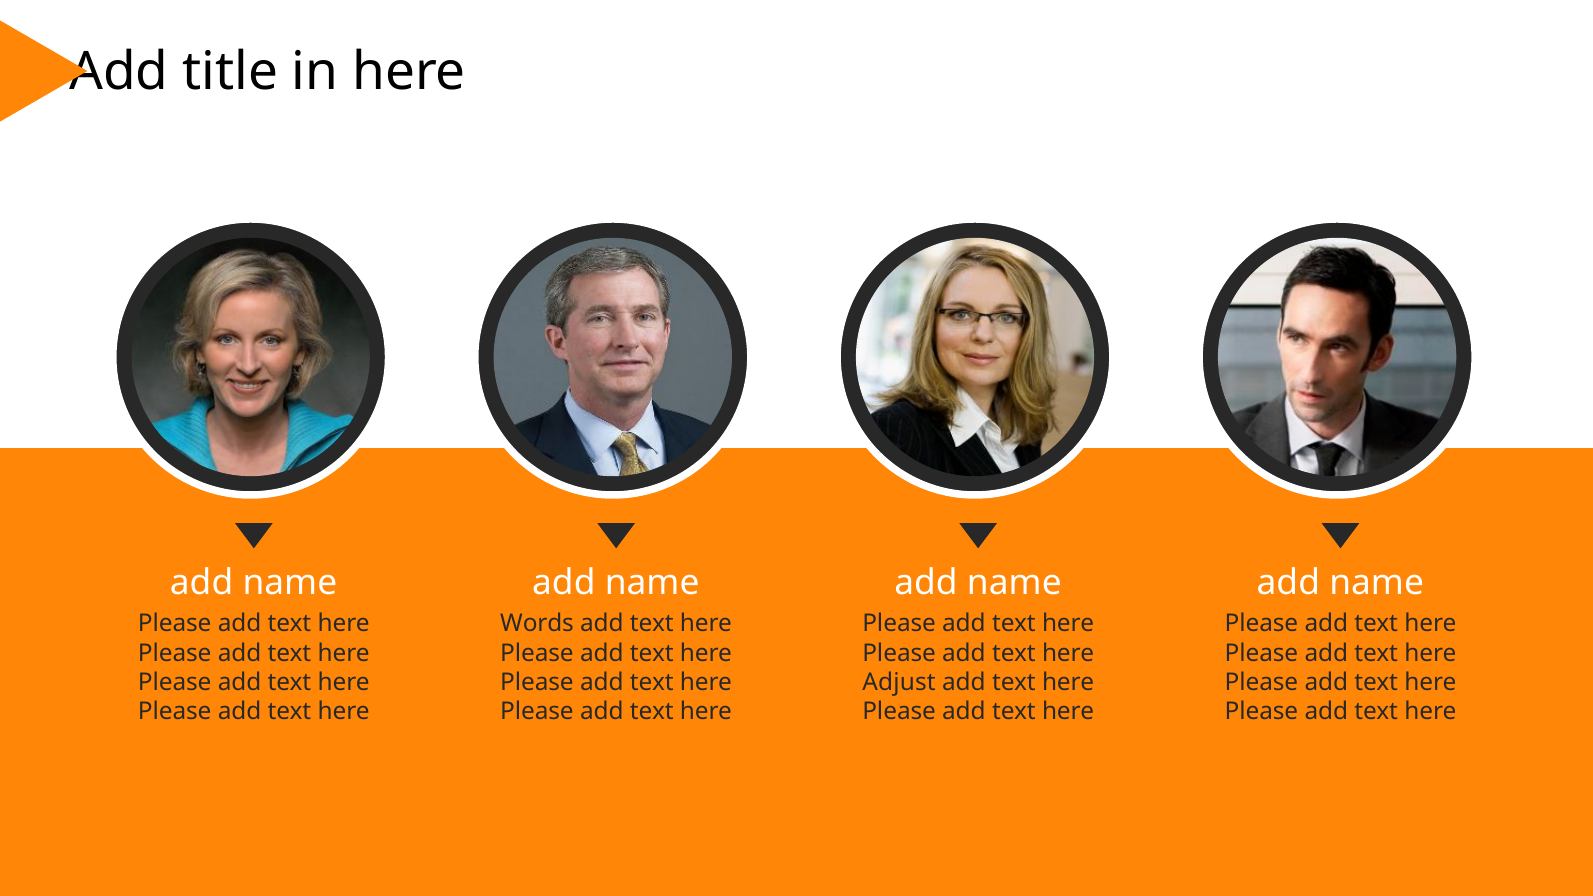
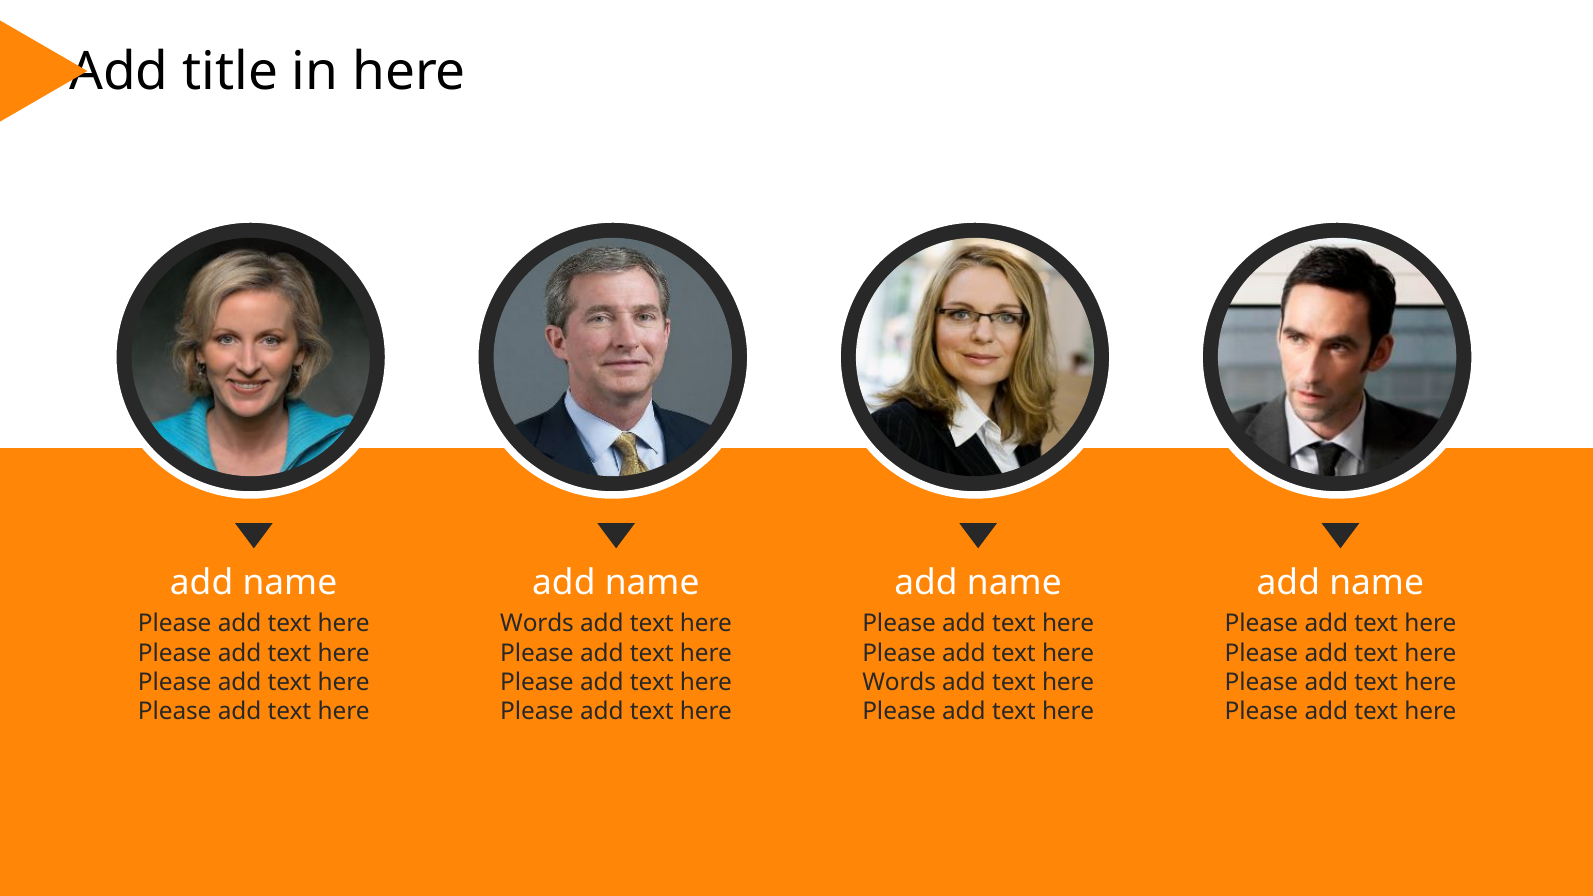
Adjust at (899, 682): Adjust -> Words
